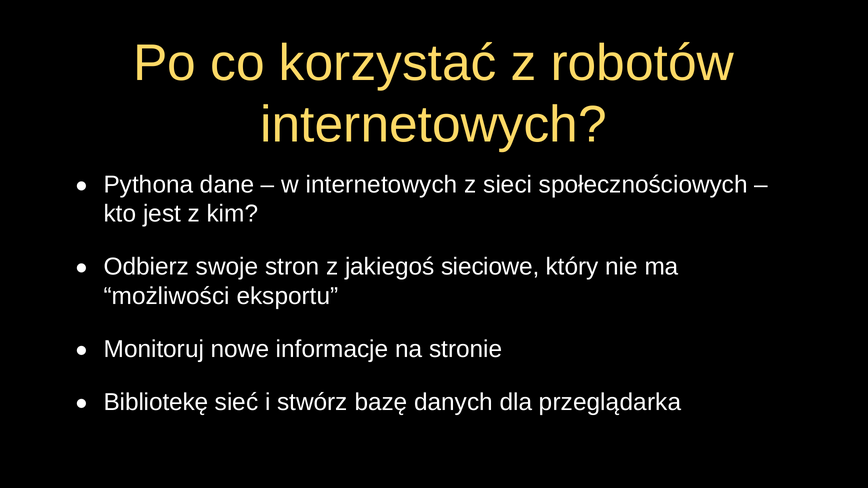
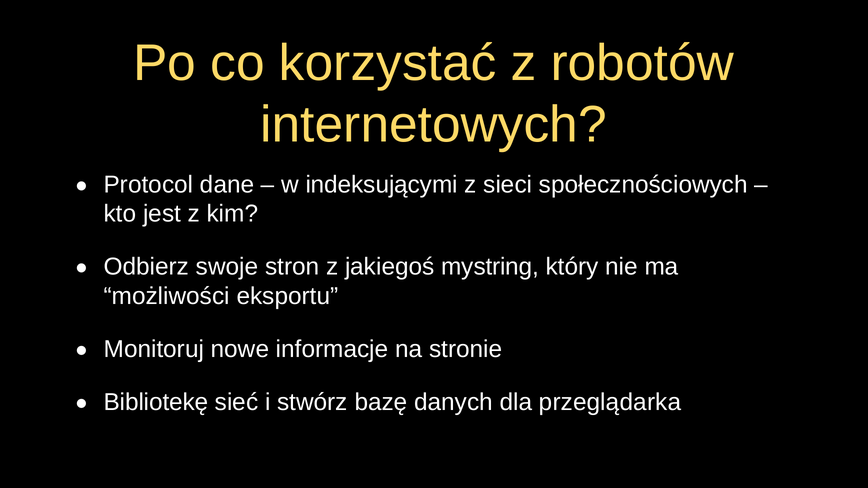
Pythona: Pythona -> Protocol
w internetowych: internetowych -> indeksującymi
sieciowe: sieciowe -> mystring
